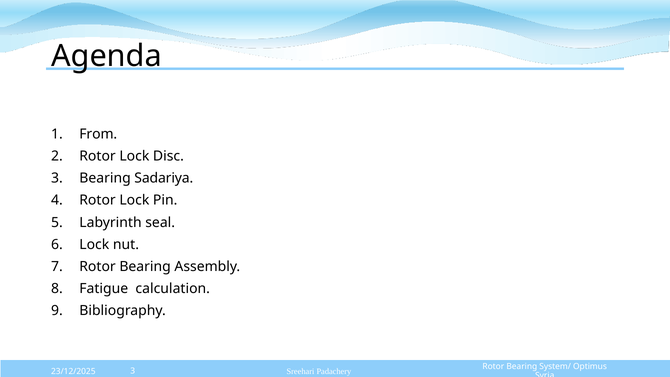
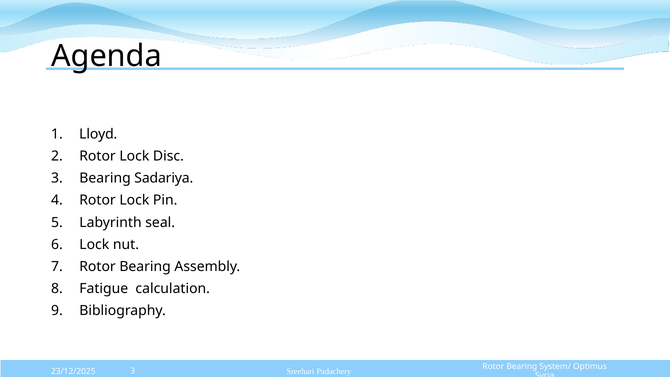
From: From -> Lloyd
